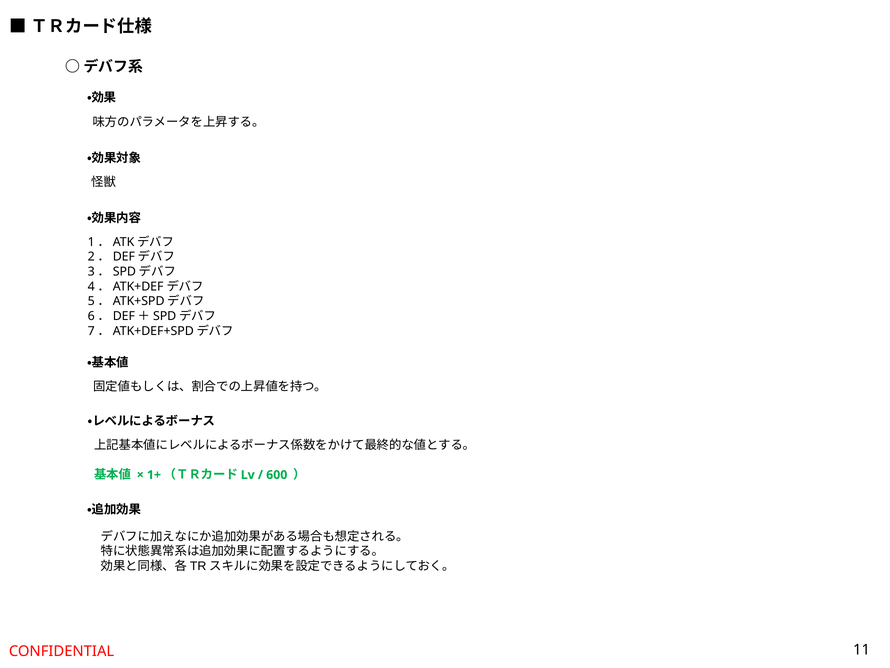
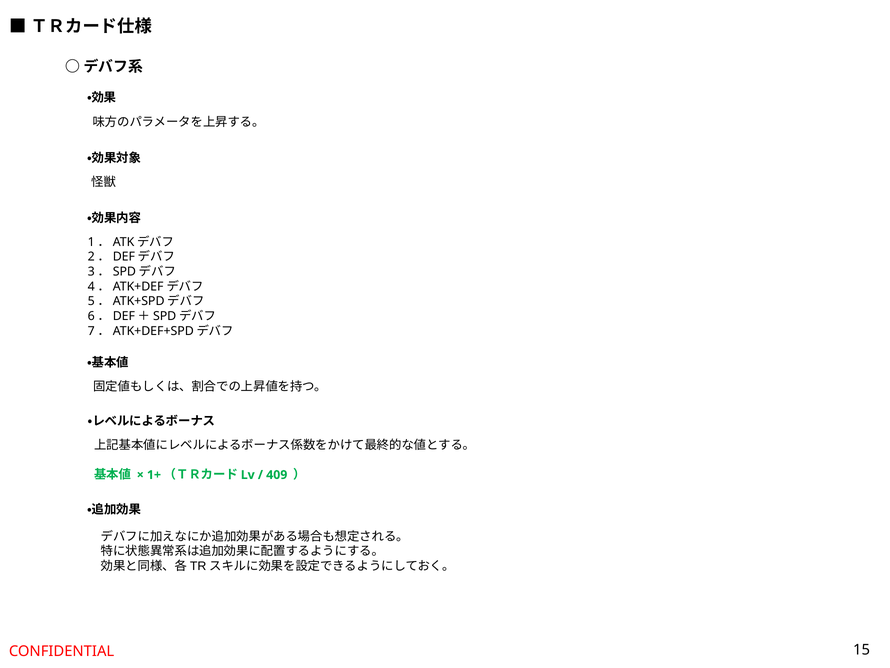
600: 600 -> 409
11: 11 -> 15
